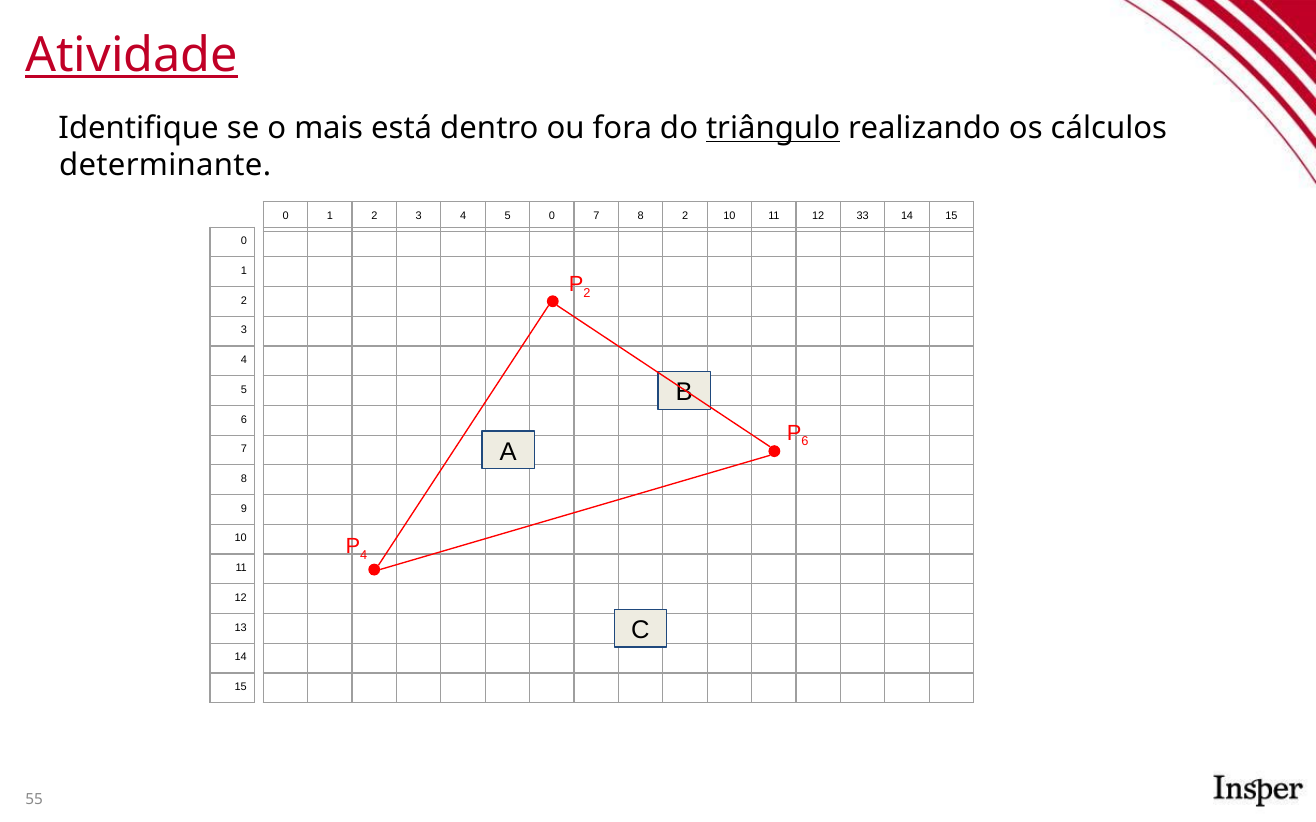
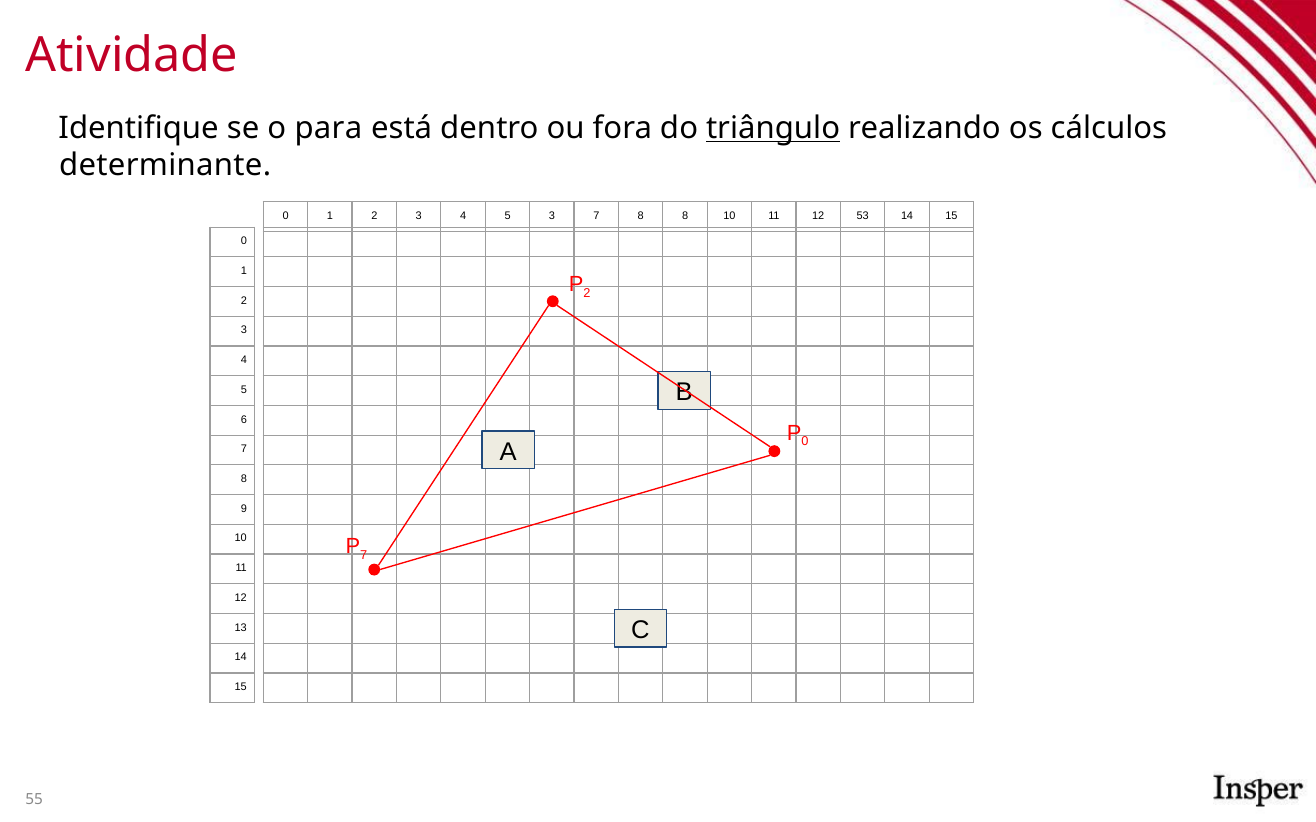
Atividade underline: present -> none
mais: mais -> para
5 0: 0 -> 3
8 2: 2 -> 8
33: 33 -> 53
6 at (805, 442): 6 -> 0
4 at (364, 556): 4 -> 7
